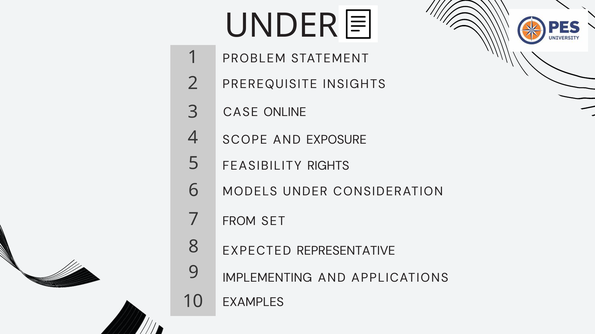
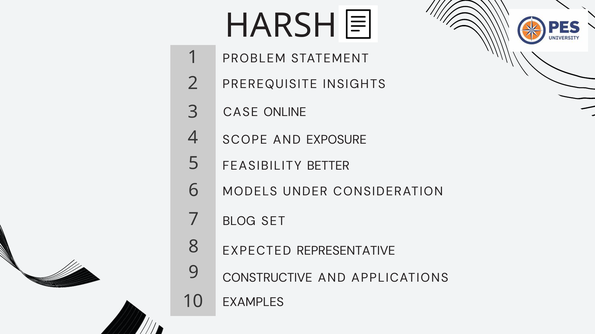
UNDER at (281, 26): UNDER -> HARSH
RIGHTS: RIGHTS -> BETTER
FROM: FROM -> BLOG
IMPLEMENTING: IMPLEMENTING -> CONSTRUCTIVE
